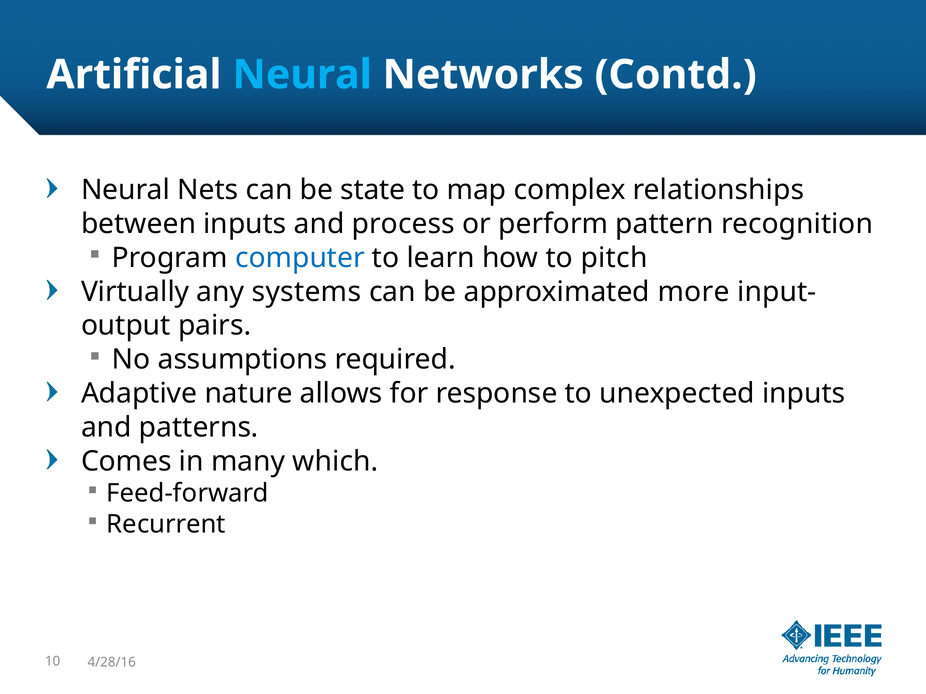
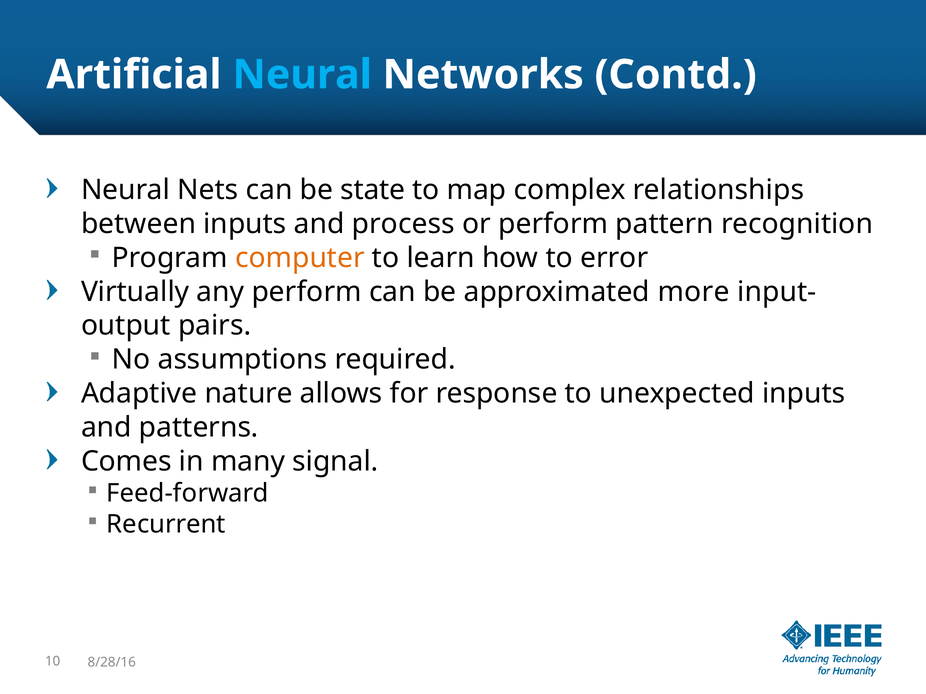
computer colour: blue -> orange
pitch: pitch -> error
any systems: systems -> perform
which: which -> signal
4/28/16: 4/28/16 -> 8/28/16
